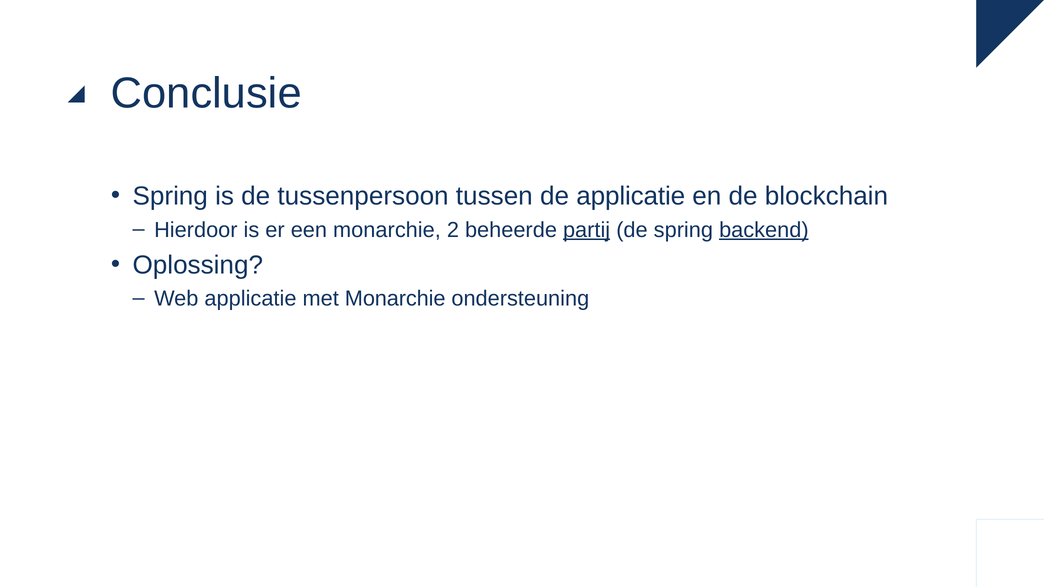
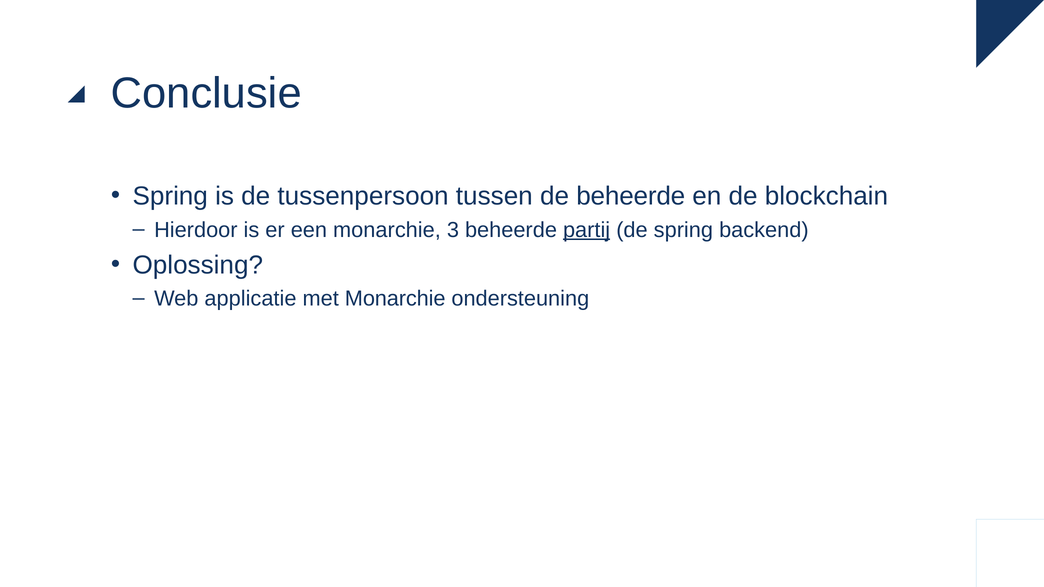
de applicatie: applicatie -> beheerde
2: 2 -> 3
backend underline: present -> none
